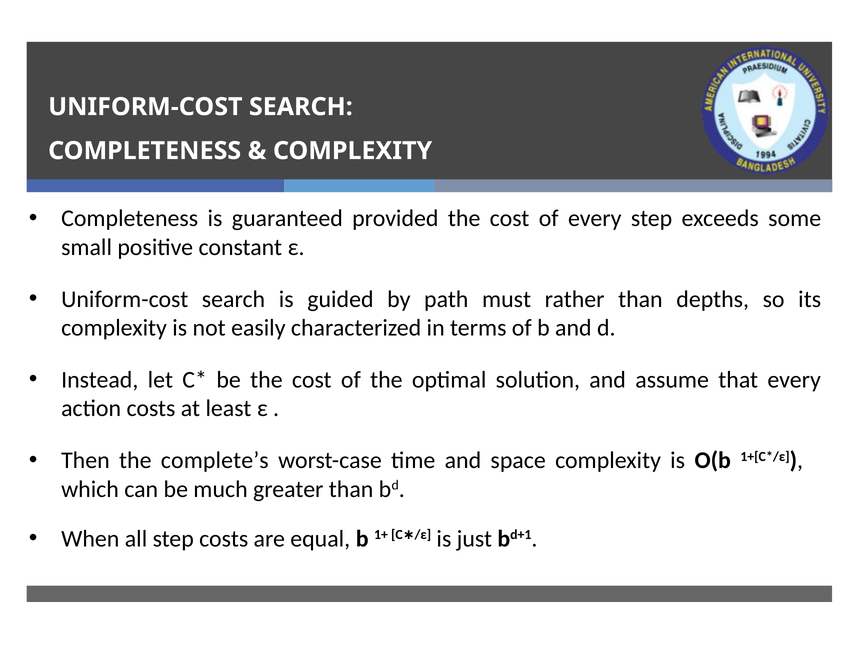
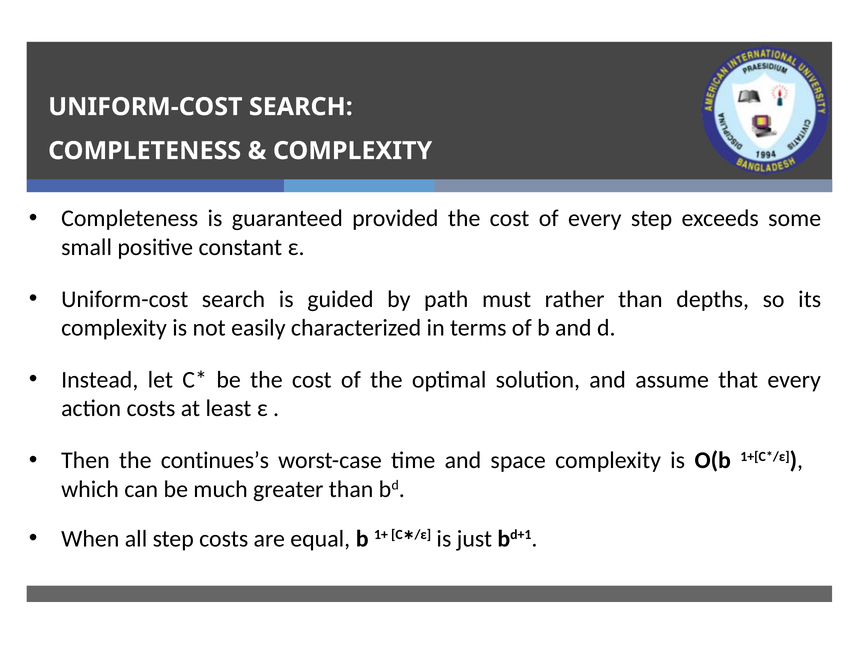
complete’s: complete’s -> continues’s
